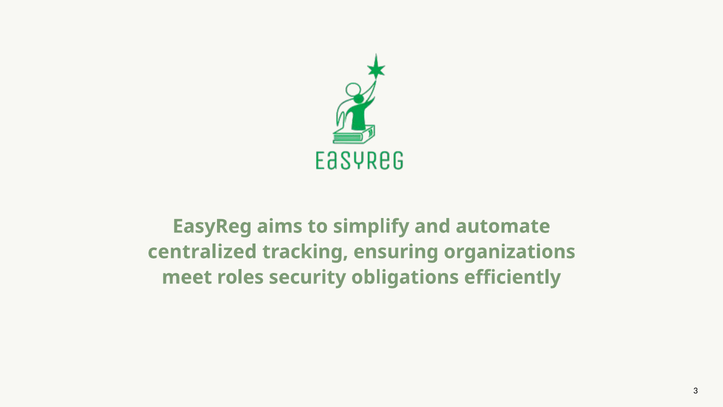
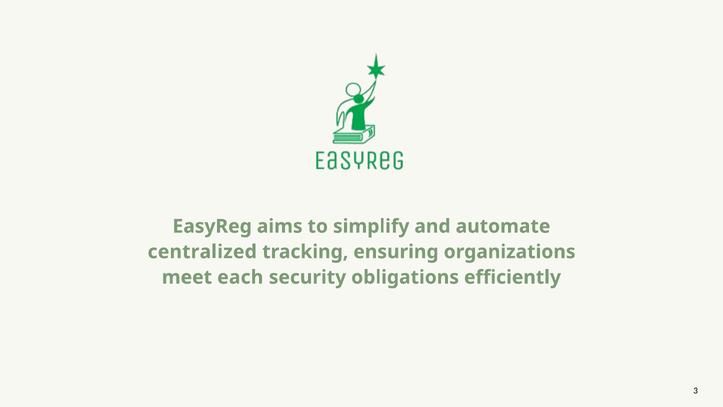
roles: roles -> each
